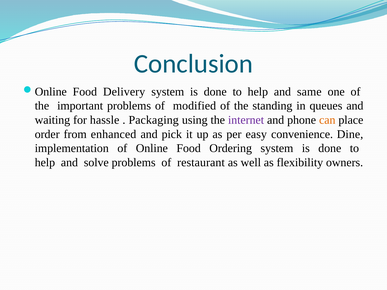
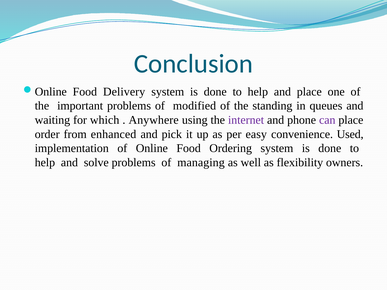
and same: same -> place
hassle: hassle -> which
Packaging: Packaging -> Anywhere
can colour: orange -> purple
Dine: Dine -> Used
restaurant: restaurant -> managing
